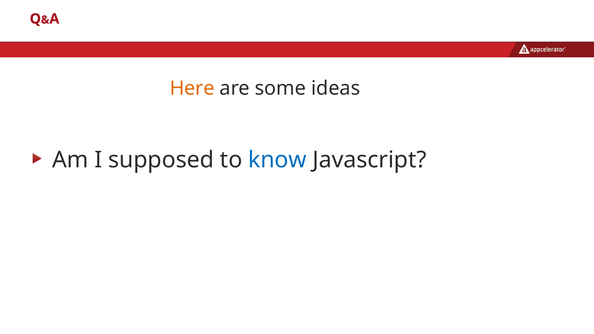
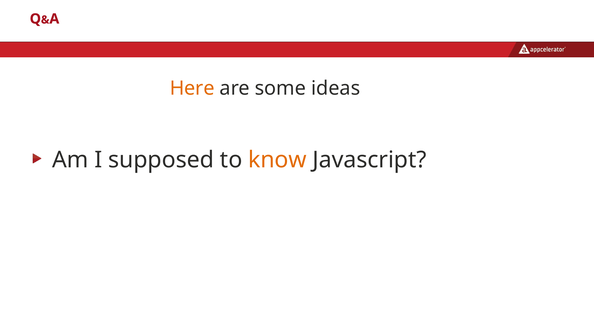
know colour: blue -> orange
